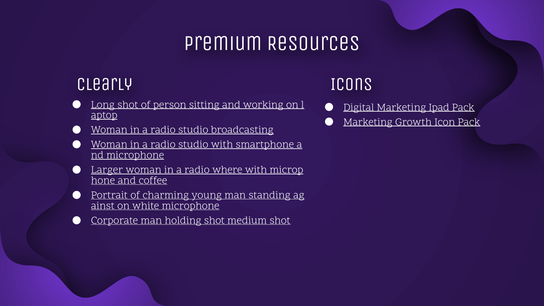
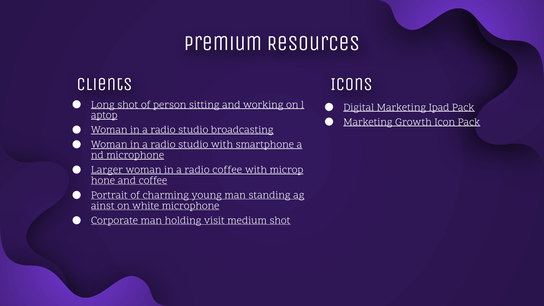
Clearly: Clearly -> Clients
radio where: where -> coffee
holding shot: shot -> visit
